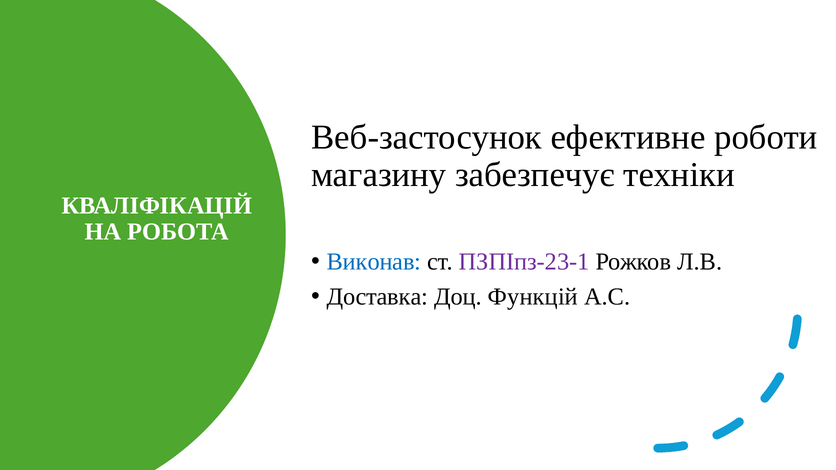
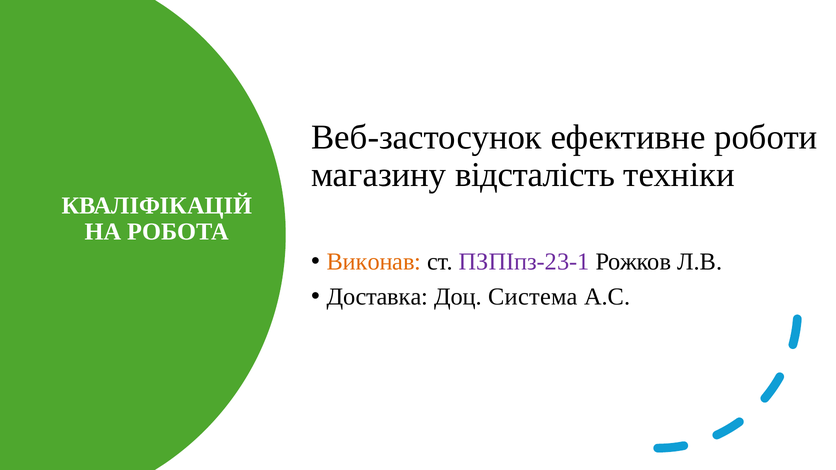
забезпечує: забезпечує -> відсталість
Виконав colour: blue -> orange
Функцій: Функцій -> Система
